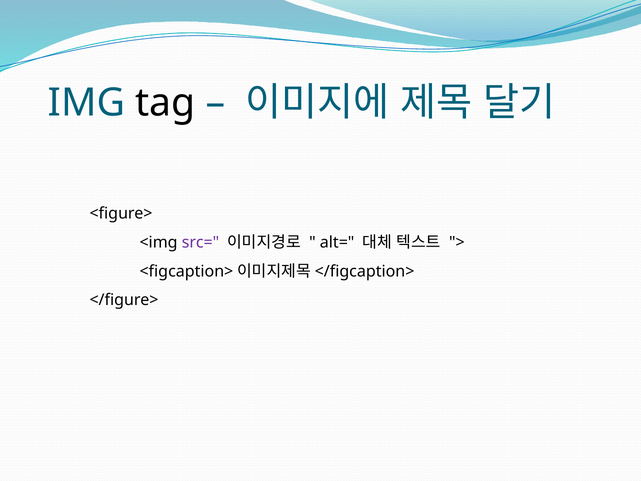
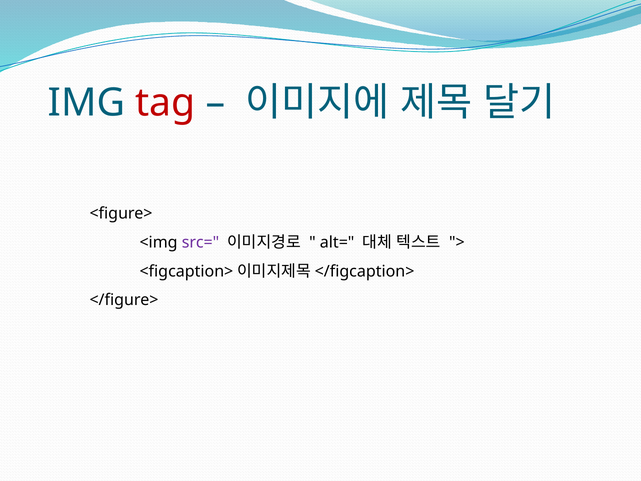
tag colour: black -> red
